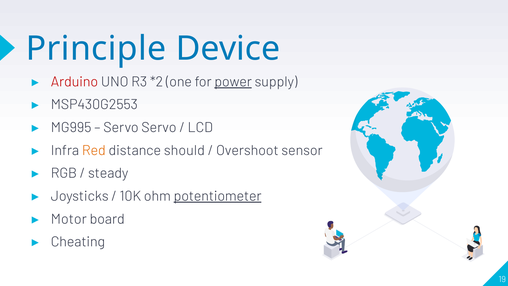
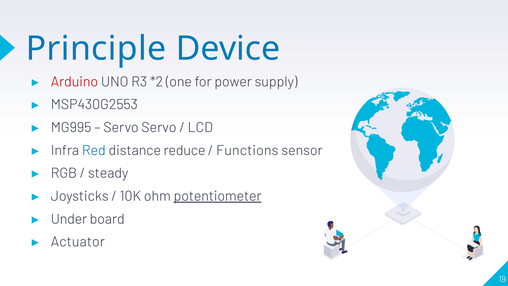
power underline: present -> none
Red colour: orange -> blue
should: should -> reduce
Overshoot: Overshoot -> Functions
Motor: Motor -> Under
Cheating: Cheating -> Actuator
